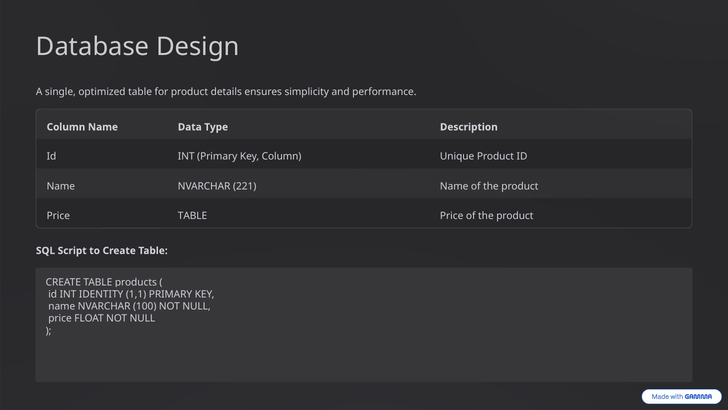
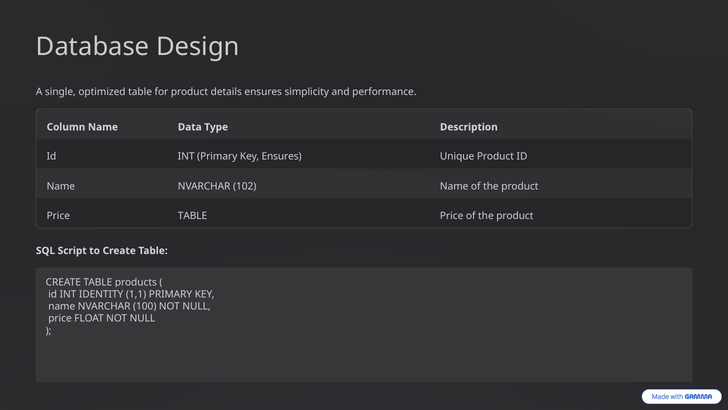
Key Column: Column -> Ensures
221: 221 -> 102
